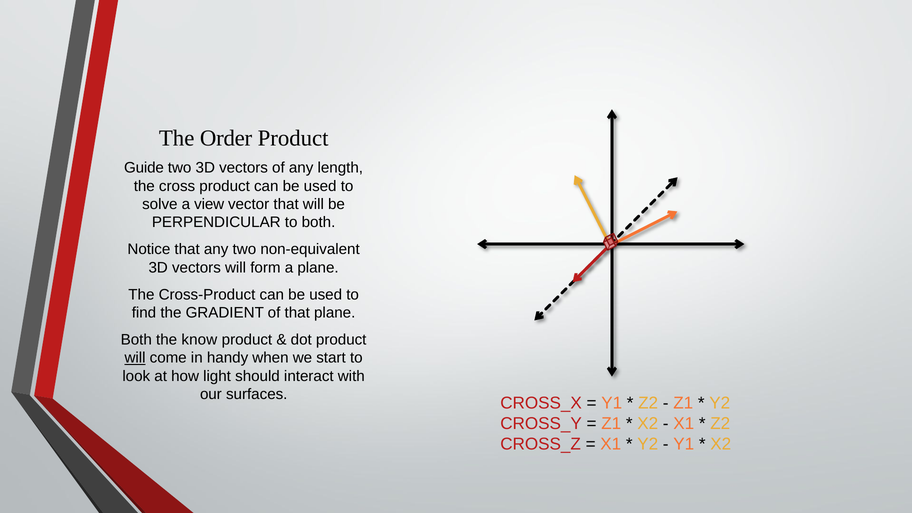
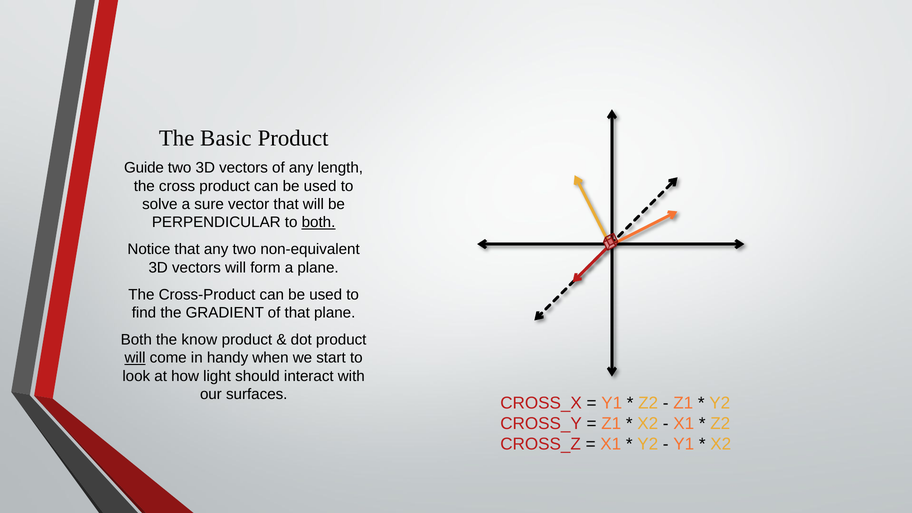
Order: Order -> Basic
view: view -> sure
both at (319, 222) underline: none -> present
